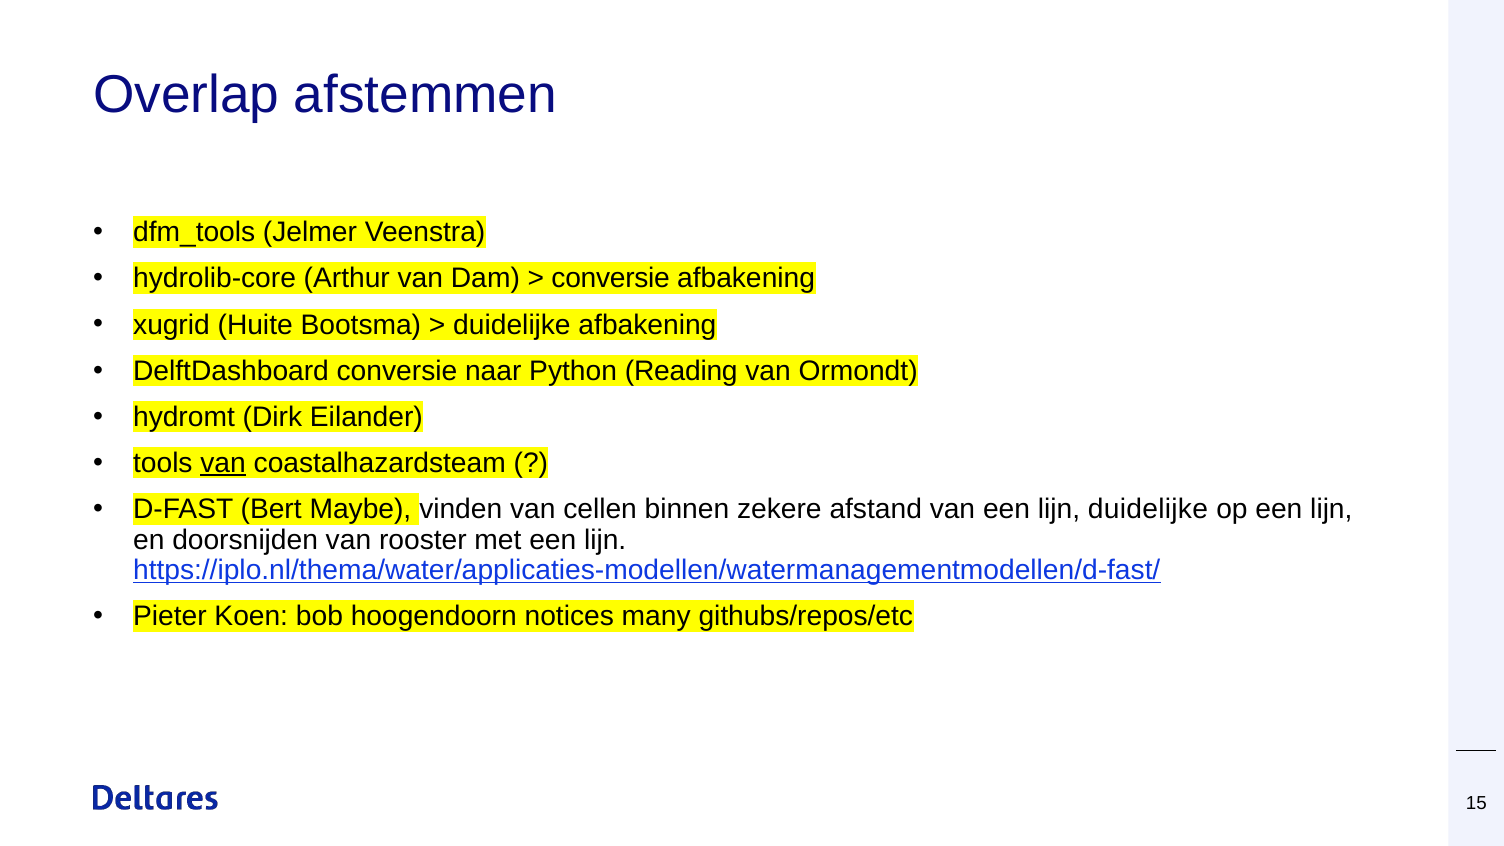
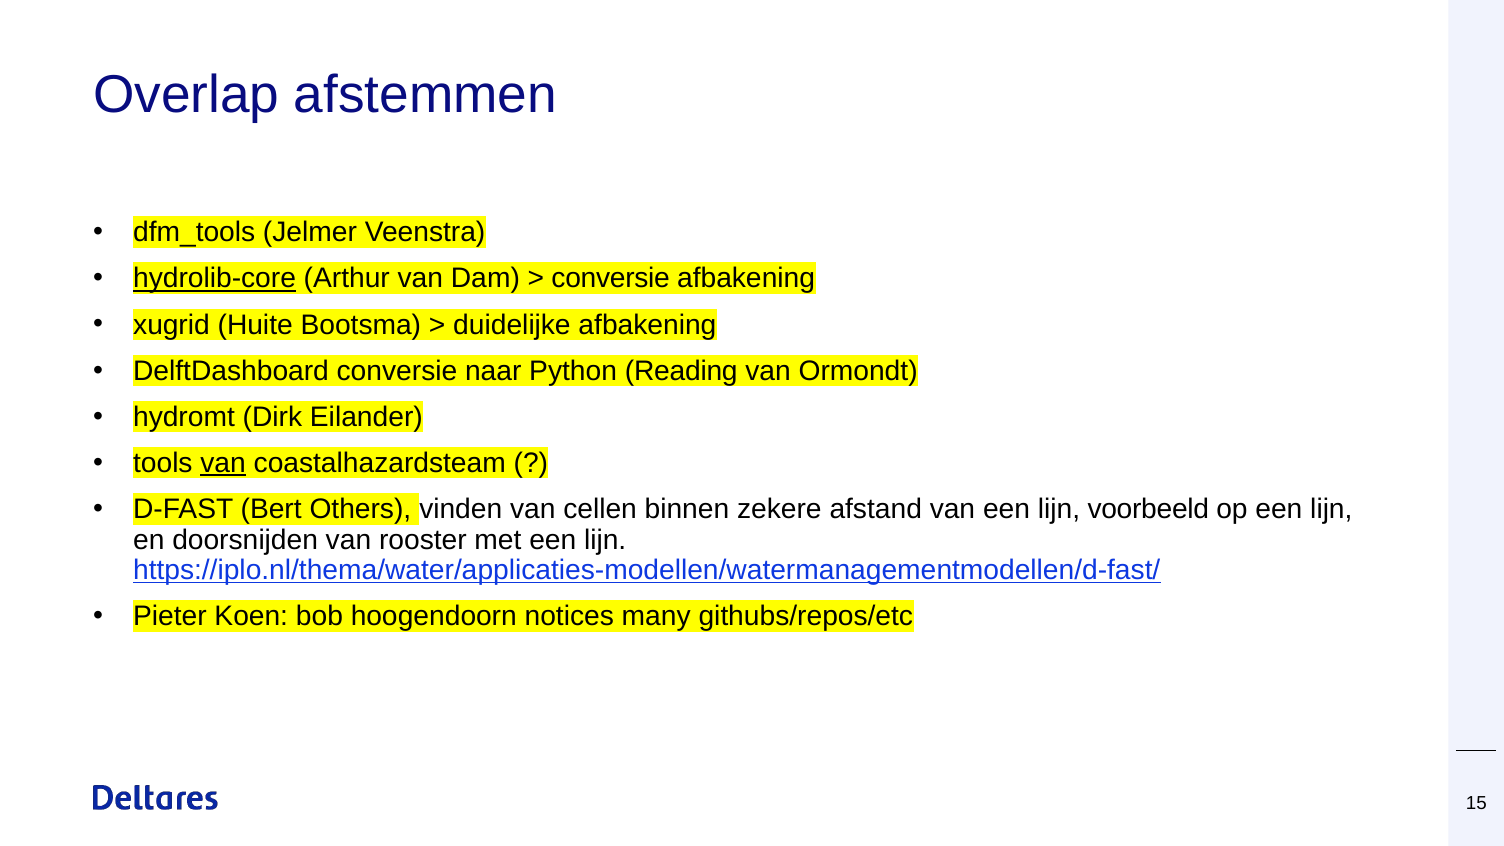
hydrolib-core underline: none -> present
Maybe: Maybe -> Others
lijn duidelijke: duidelijke -> voorbeeld
